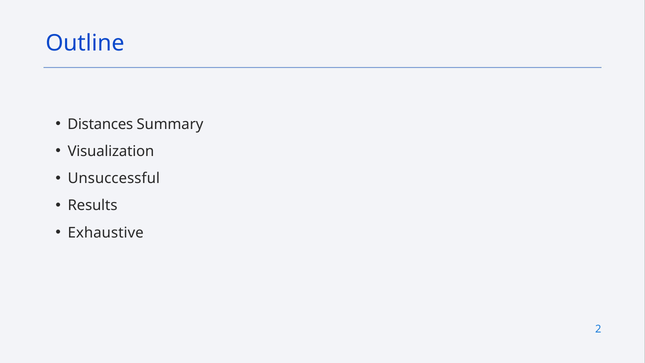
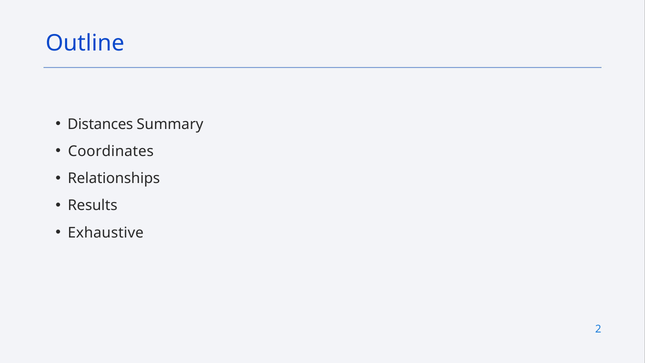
Visualization: Visualization -> Coordinates
Unsuccessful: Unsuccessful -> Relationships
